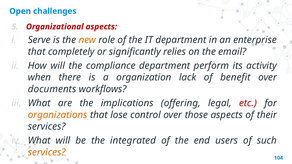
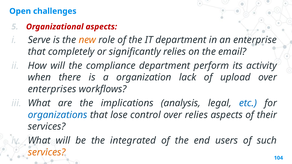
benefit: benefit -> upload
documents: documents -> enterprises
offering: offering -> analysis
etc colour: red -> blue
organizations colour: orange -> blue
over those: those -> relies
